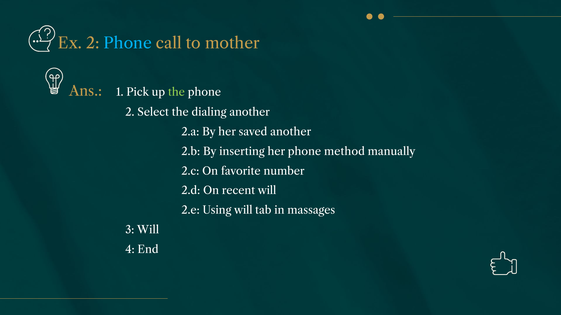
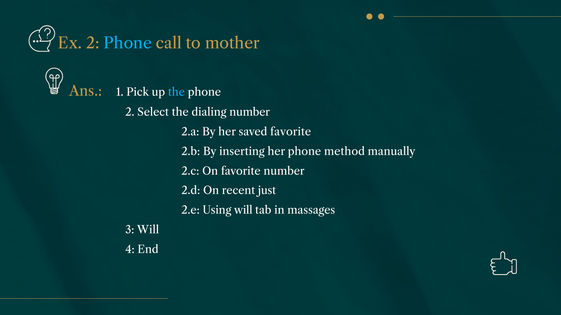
the at (176, 92) colour: light green -> light blue
dialing another: another -> number
saved another: another -> favorite
recent will: will -> just
